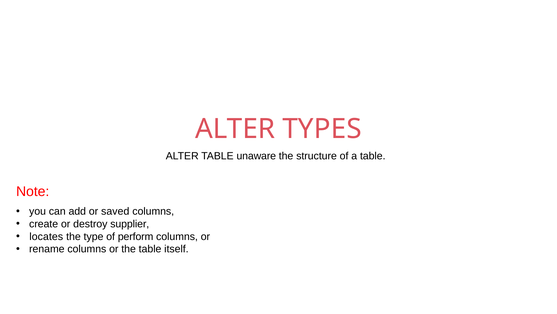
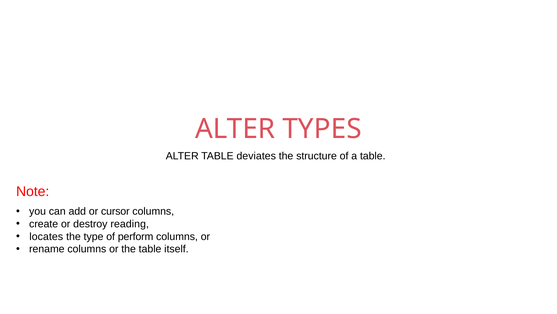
unaware: unaware -> deviates
saved: saved -> cursor
supplier: supplier -> reading
